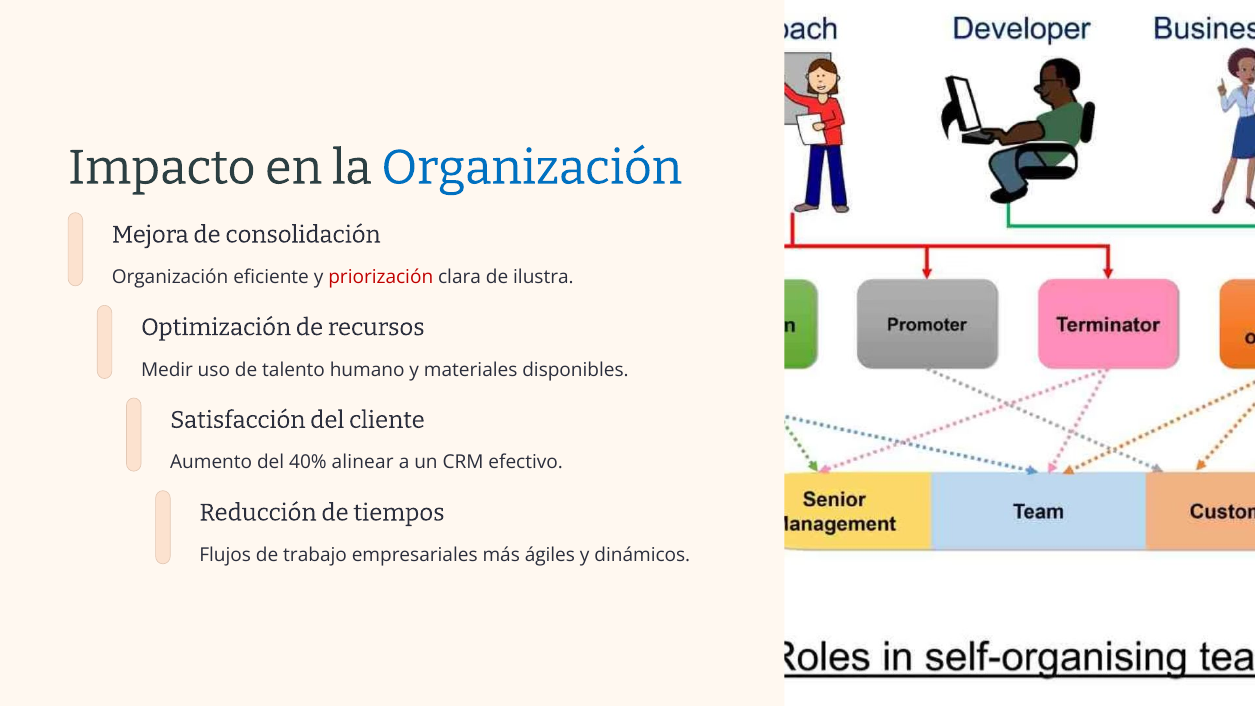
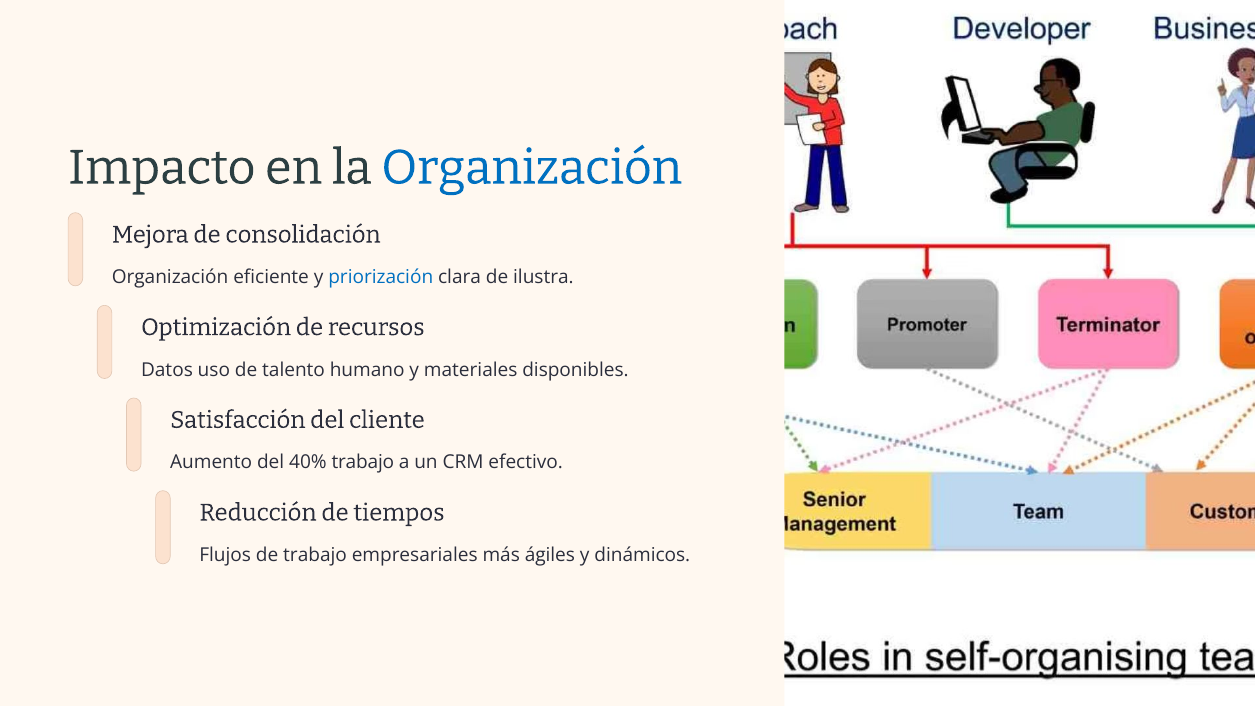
priorización colour: red -> blue
Medir: Medir -> Datos
40% alinear: alinear -> trabajo
